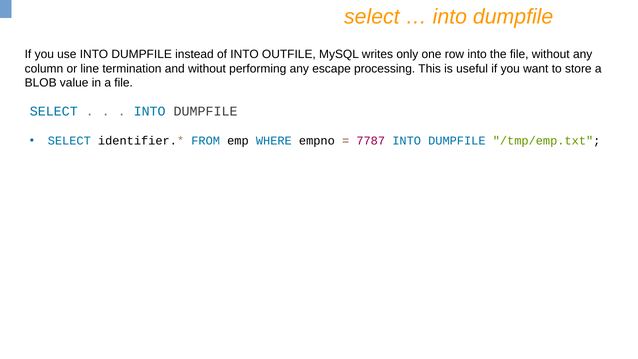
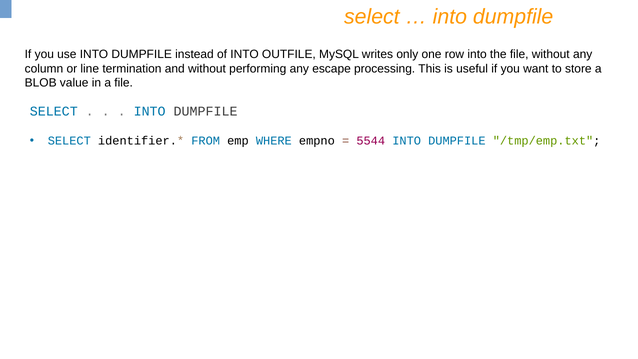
7787: 7787 -> 5544
